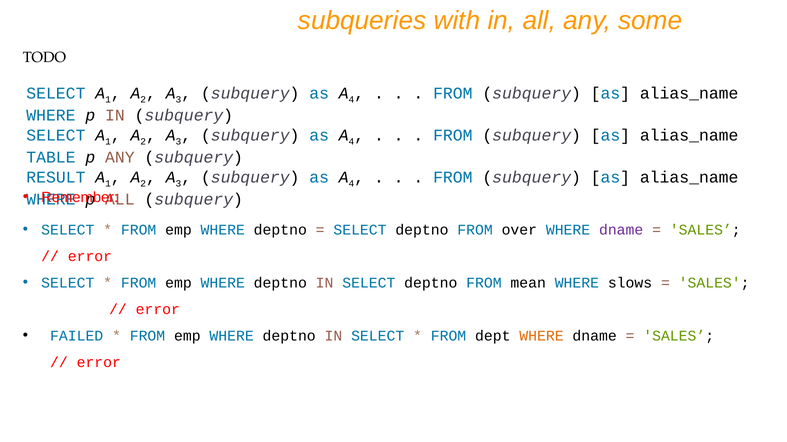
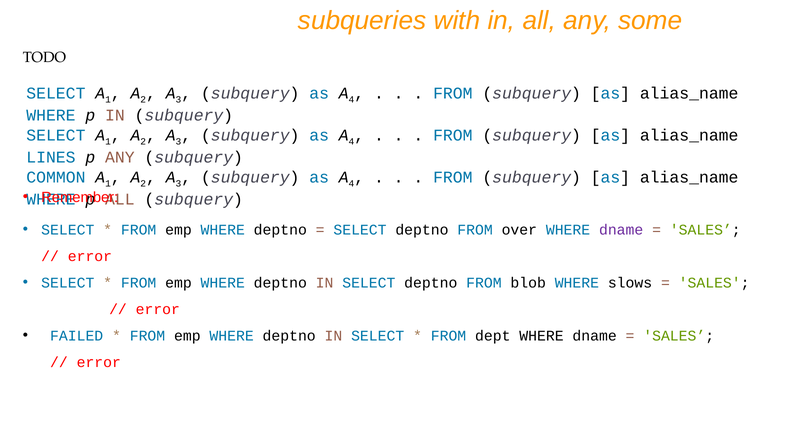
TABLE: TABLE -> LINES
RESULT: RESULT -> COMMON
mean: mean -> blob
WHERE at (541, 336) colour: orange -> black
